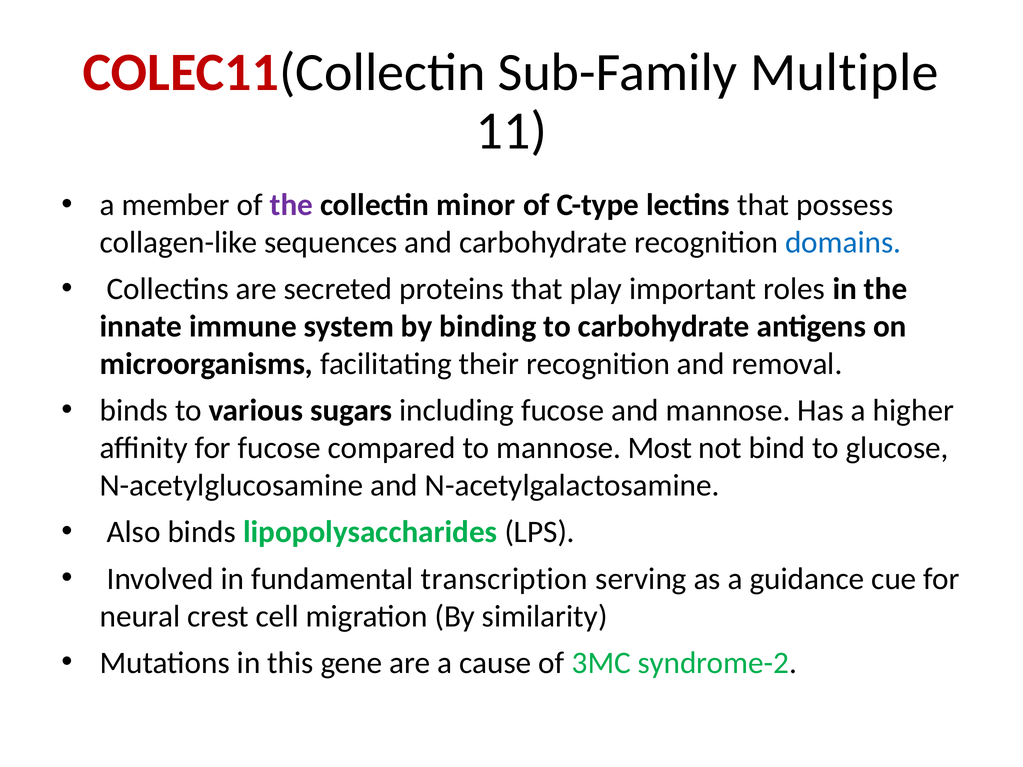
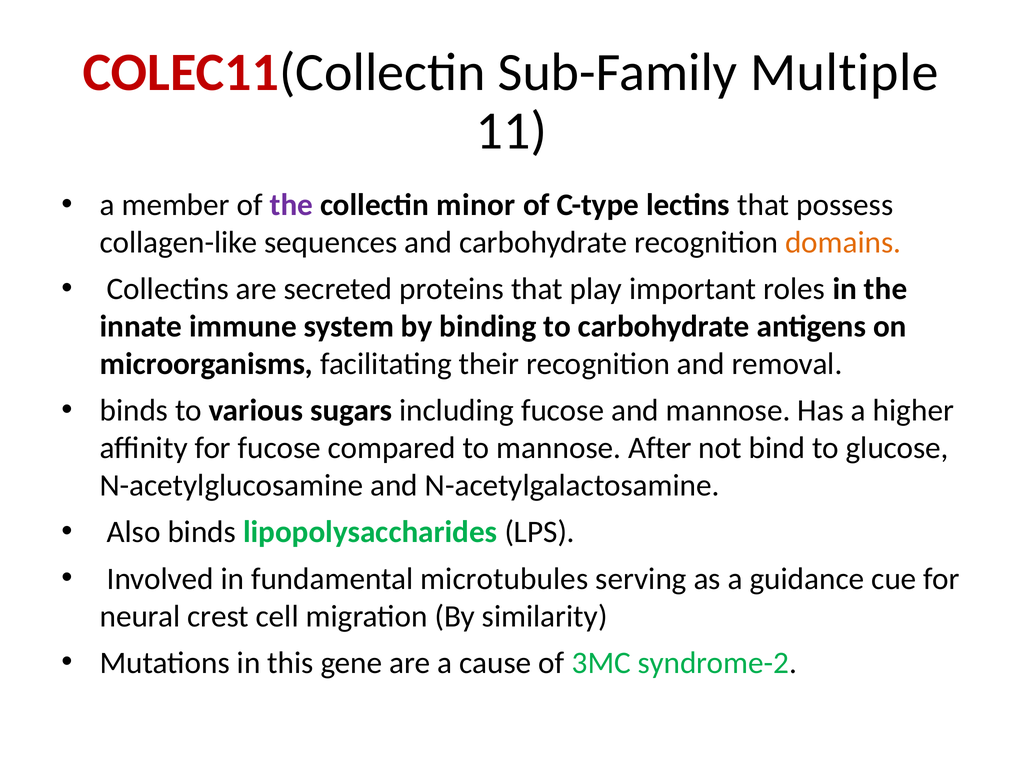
domains colour: blue -> orange
Most: Most -> After
transcription: transcription -> microtubules
